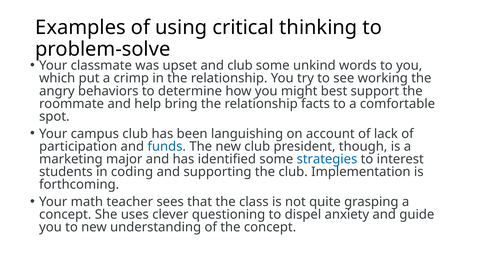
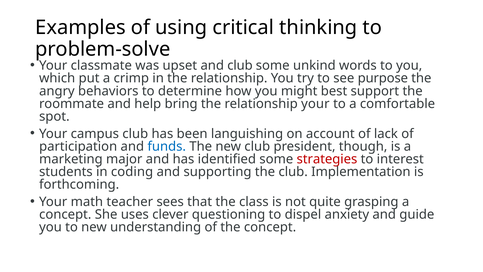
working: working -> purpose
relationship facts: facts -> your
strategies colour: blue -> red
